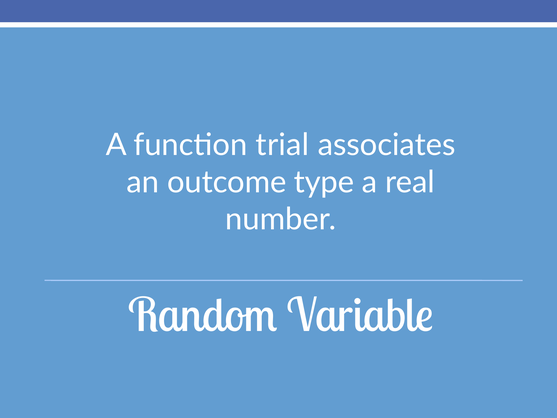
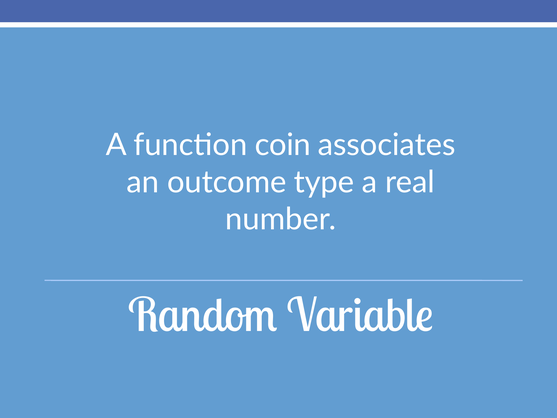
trial: trial -> coin
